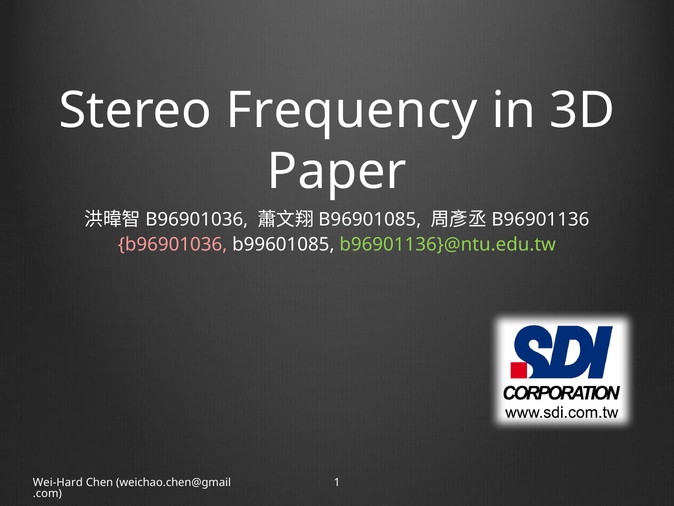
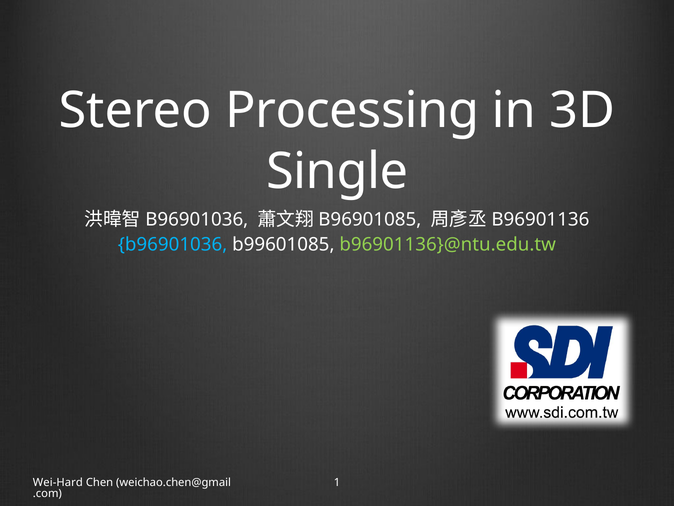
Frequency: Frequency -> Processing
Paper: Paper -> Single
b96901036 at (173, 244) colour: pink -> light blue
